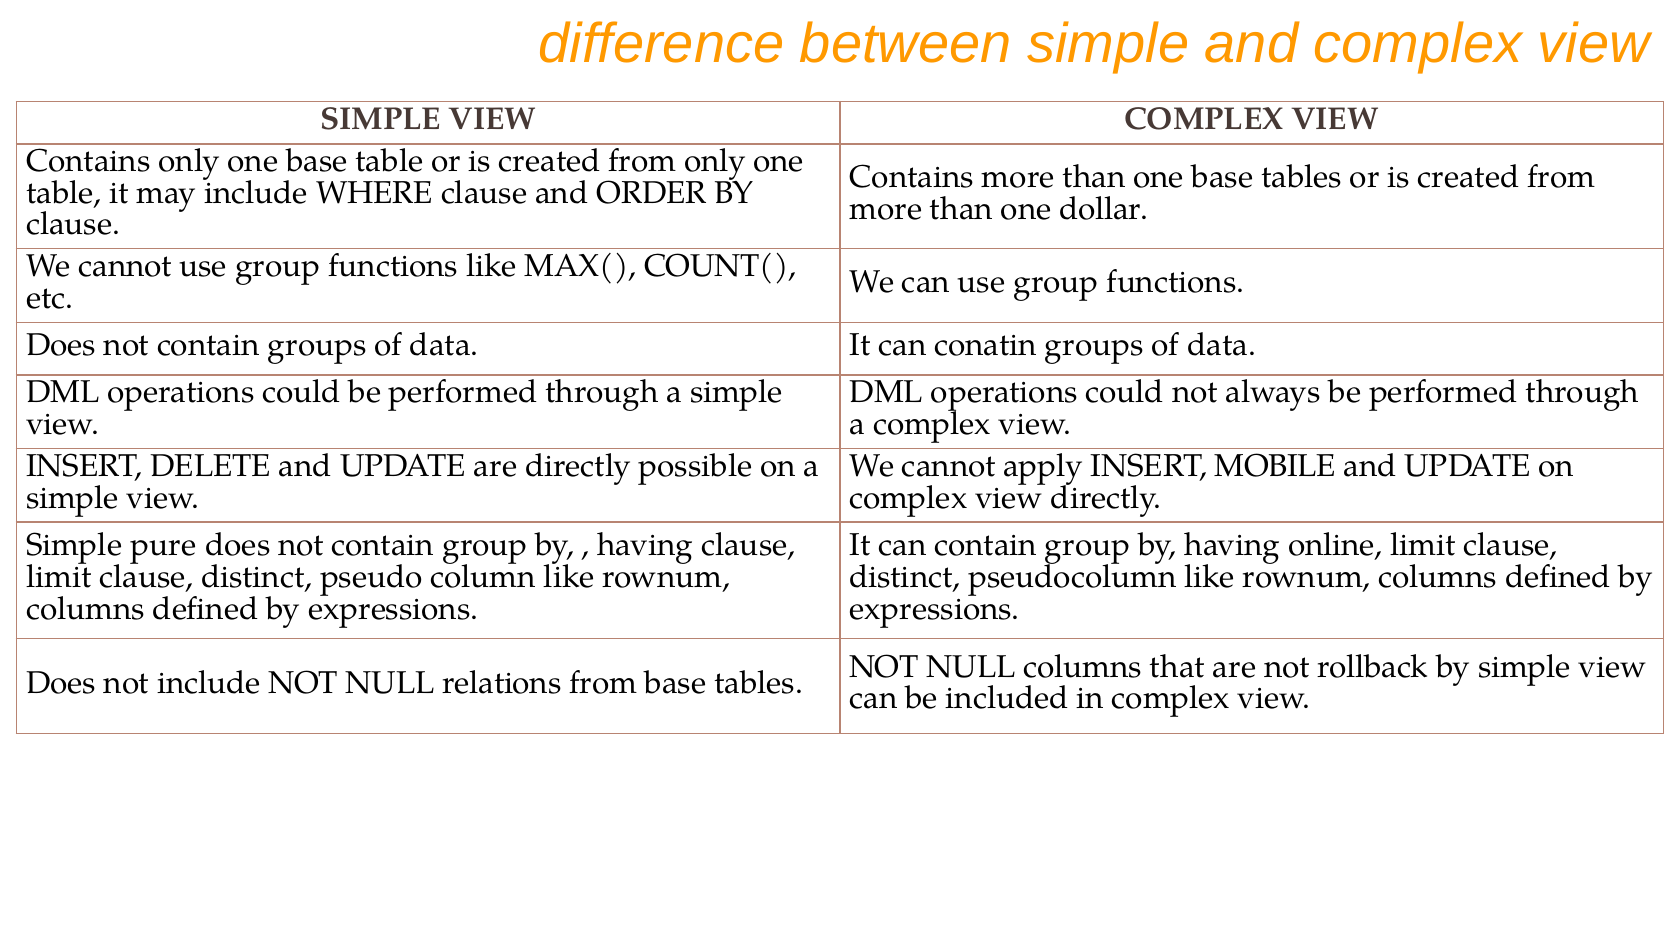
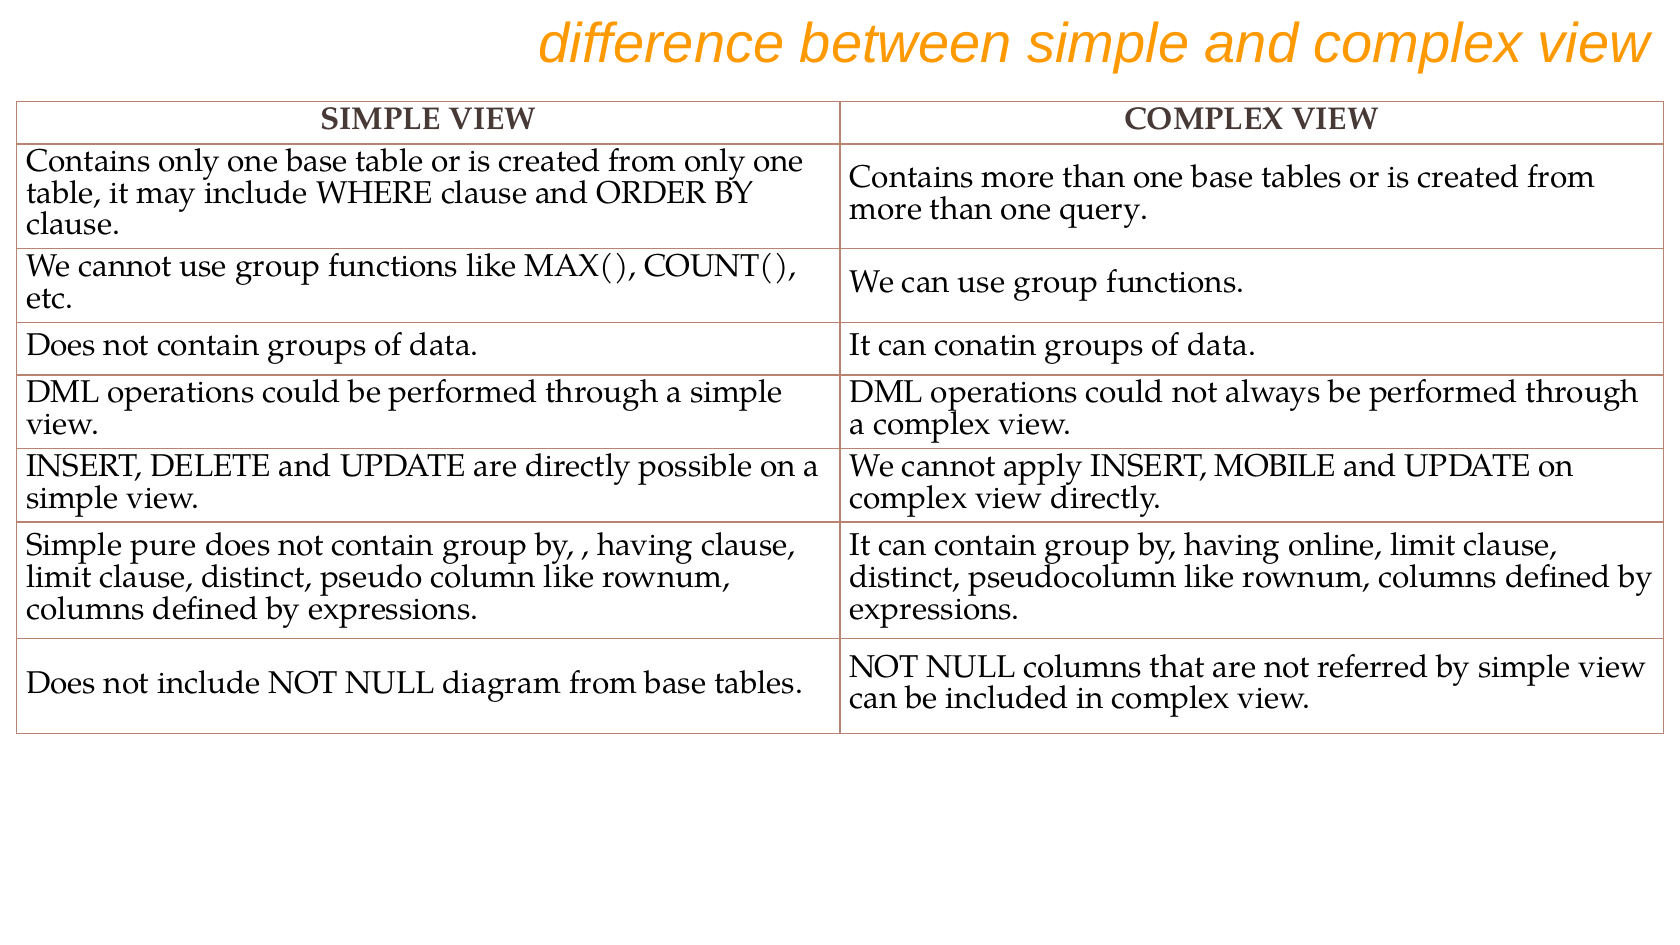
dollar: dollar -> query
rollback: rollback -> referred
relations: relations -> diagram
